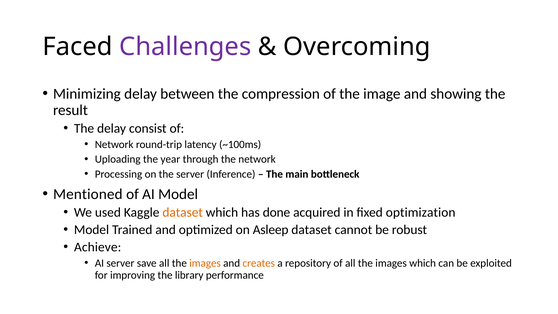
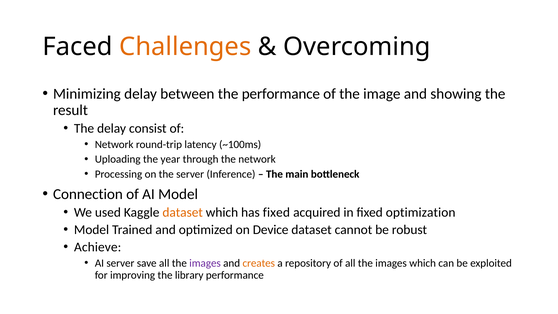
Challenges colour: purple -> orange
the compression: compression -> performance
Mentioned: Mentioned -> Connection
has done: done -> fixed
Asleep: Asleep -> Device
images at (205, 263) colour: orange -> purple
